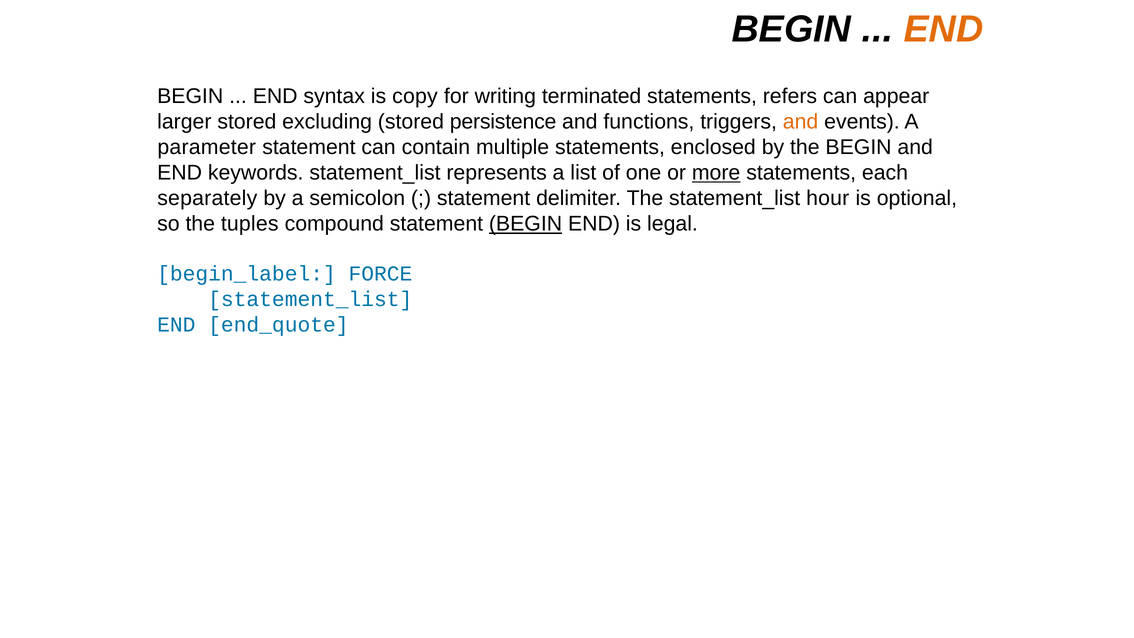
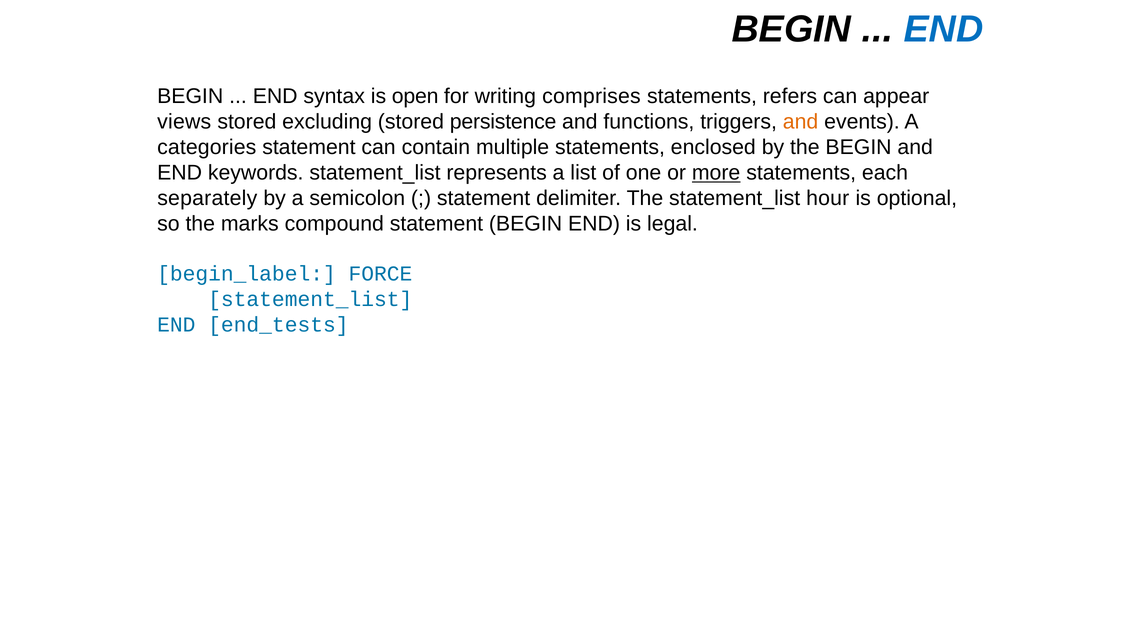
END at (944, 30) colour: orange -> blue
copy: copy -> open
terminated: terminated -> comprises
larger: larger -> views
parameter: parameter -> categories
tuples: tuples -> marks
BEGIN at (526, 224) underline: present -> none
end_quote: end_quote -> end_tests
